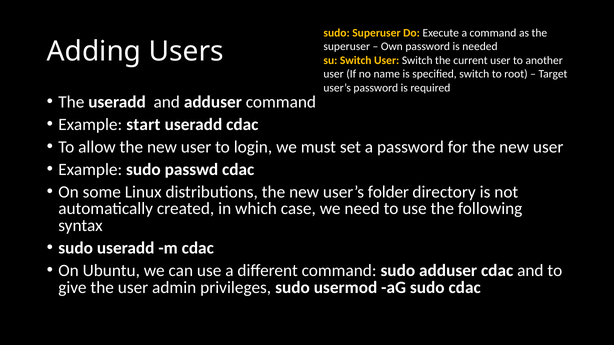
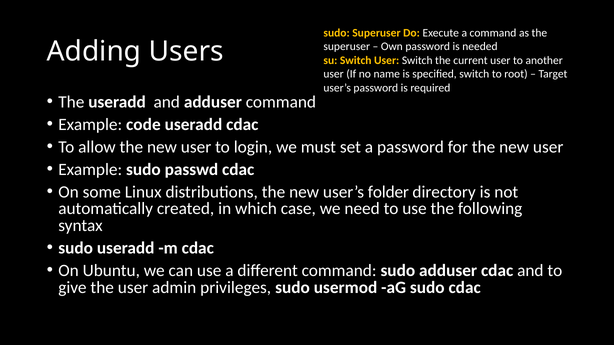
start: start -> code
